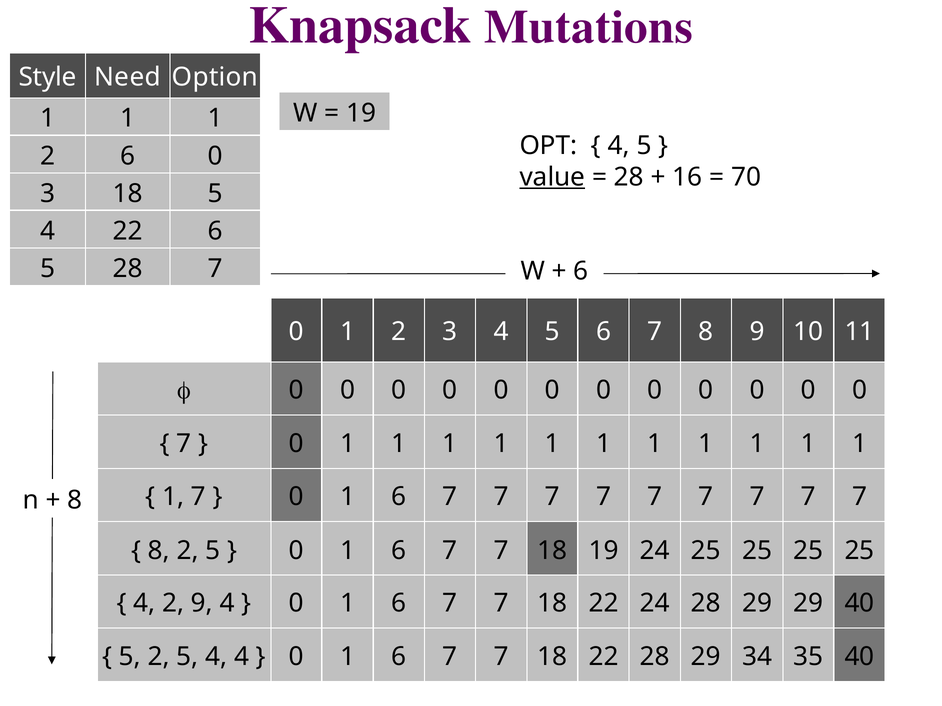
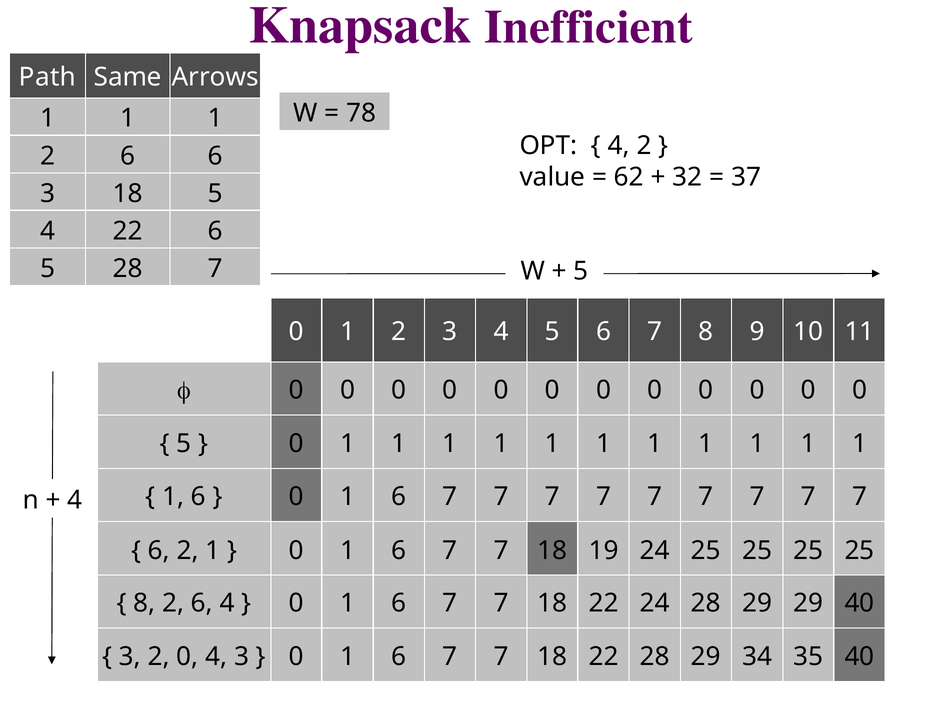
Mutations: Mutations -> Inefficient
Style: Style -> Path
Need: Need -> Same
Option: Option -> Arrows
19 at (361, 113): 19 -> 78
5 at (644, 146): 5 -> 2
0 at (215, 156): 0 -> 6
value underline: present -> none
28 at (629, 177): 28 -> 62
16: 16 -> 32
70: 70 -> 37
6 at (581, 271): 6 -> 5
7 at (184, 444): 7 -> 5
7 at (198, 497): 7 -> 6
8 at (75, 500): 8 -> 4
8 at (159, 551): 8 -> 6
5 at (213, 551): 5 -> 1
4 at (144, 604): 4 -> 8
2 9: 9 -> 6
5 at (130, 657): 5 -> 3
5 at (187, 657): 5 -> 0
4 4: 4 -> 3
